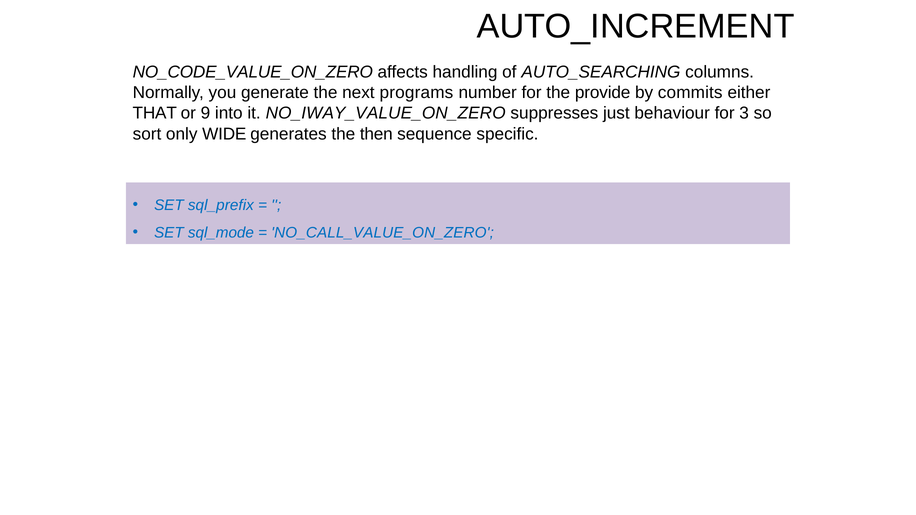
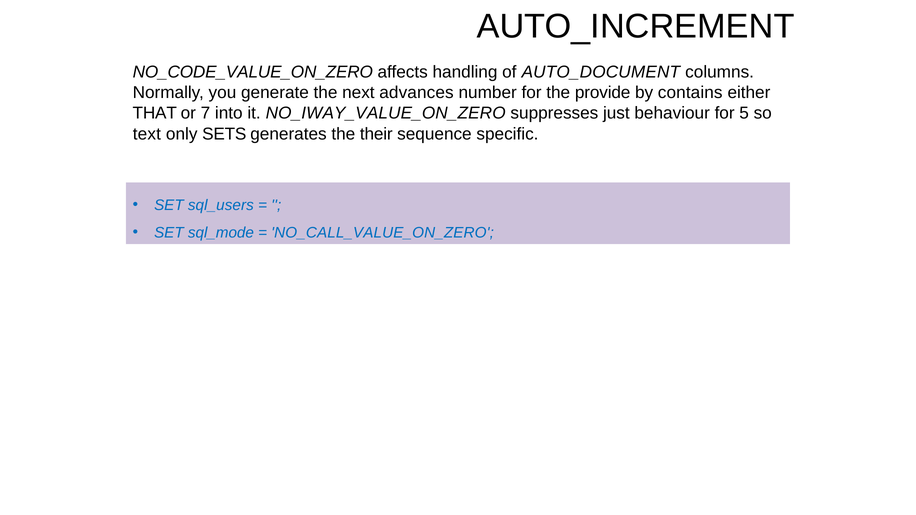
AUTO_SEARCHING: AUTO_SEARCHING -> AUTO_DOCUMENT
programs: programs -> advances
commits: commits -> contains
9: 9 -> 7
3: 3 -> 5
sort: sort -> text
WIDE: WIDE -> SETS
then: then -> their
sql_prefix: sql_prefix -> sql_users
